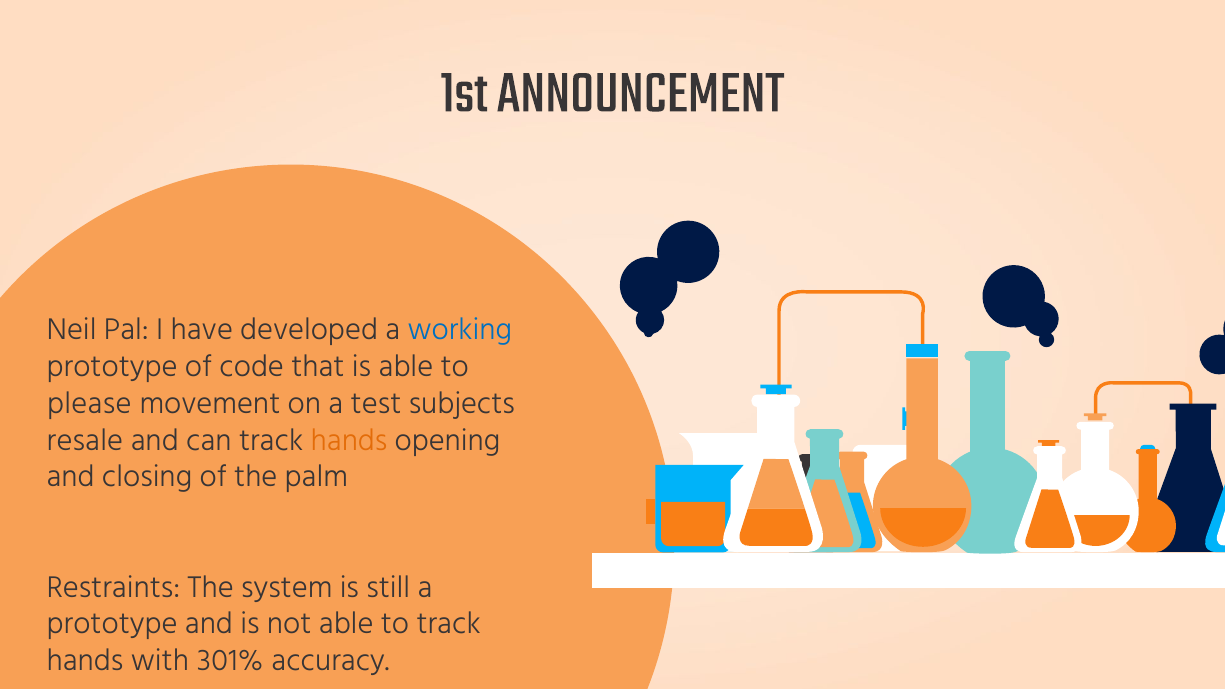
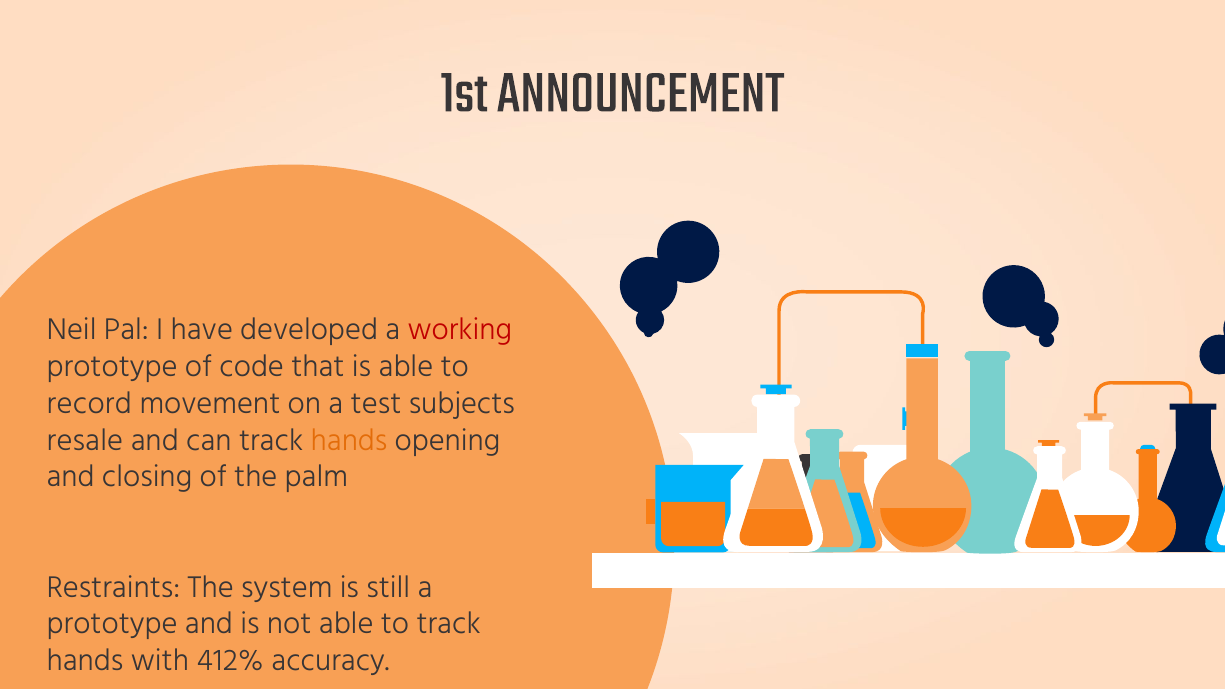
working colour: blue -> red
please: please -> record
301%: 301% -> 412%
